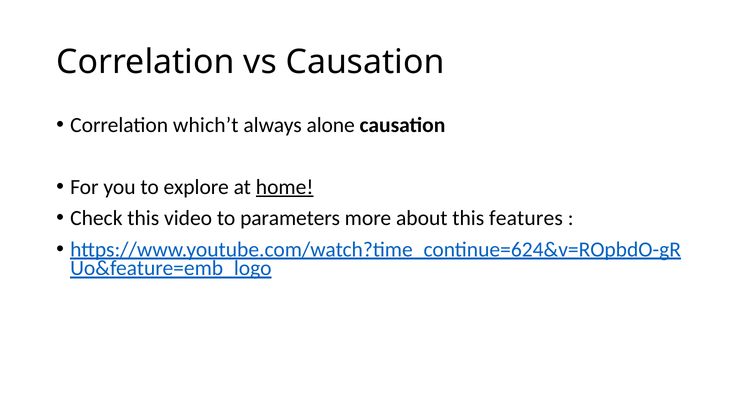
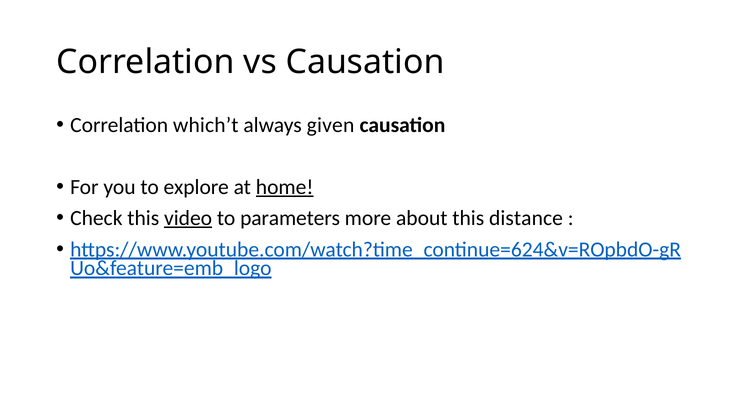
alone: alone -> given
video underline: none -> present
features: features -> distance
